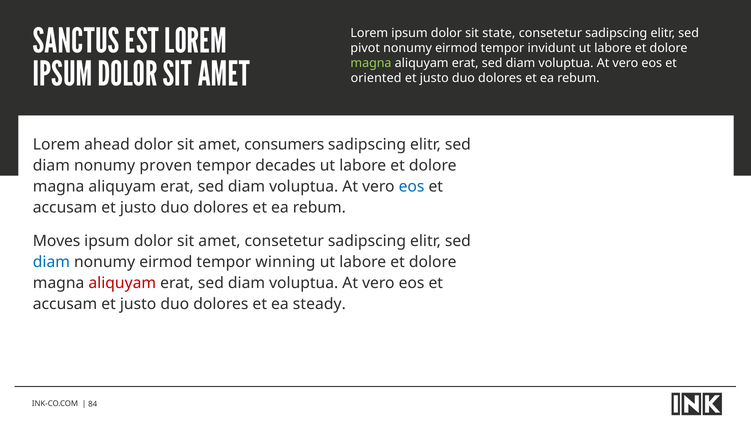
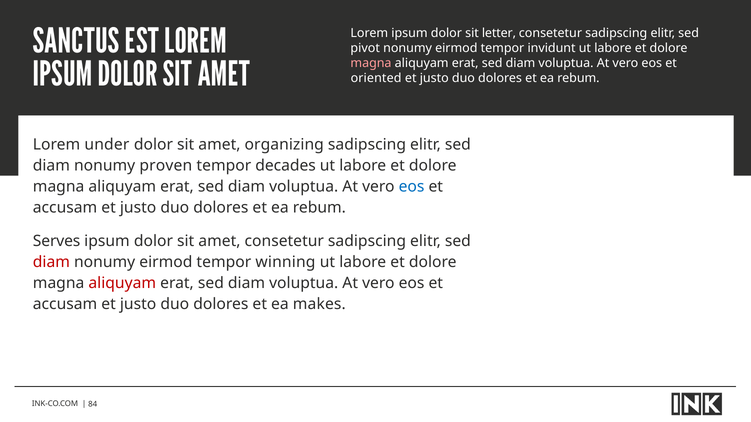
state: state -> letter
magna at (371, 63) colour: light green -> pink
ahead: ahead -> under
consumers: consumers -> organizing
Moves: Moves -> Serves
diam at (51, 262) colour: blue -> red
steady: steady -> makes
